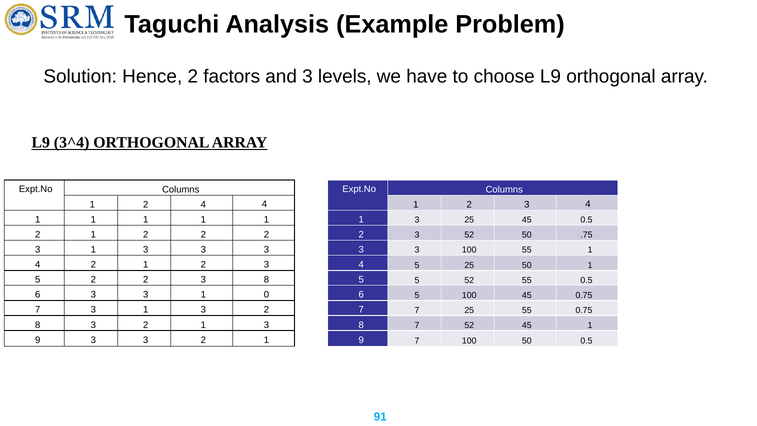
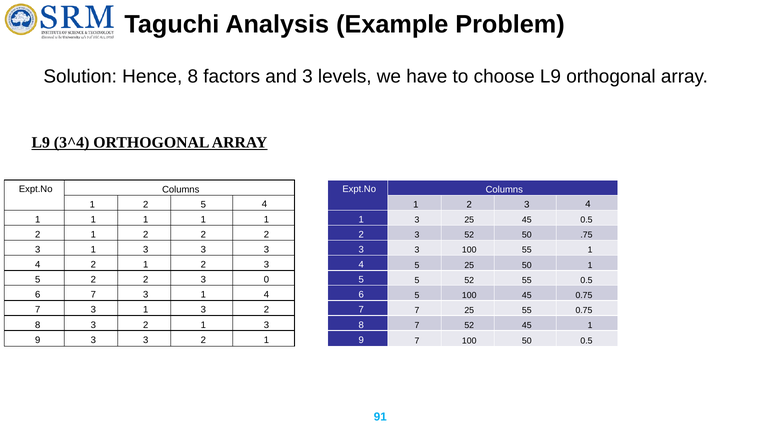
Hence 2: 2 -> 8
2 4: 4 -> 5
3 8: 8 -> 0
6 3: 3 -> 7
3 1 0: 0 -> 4
